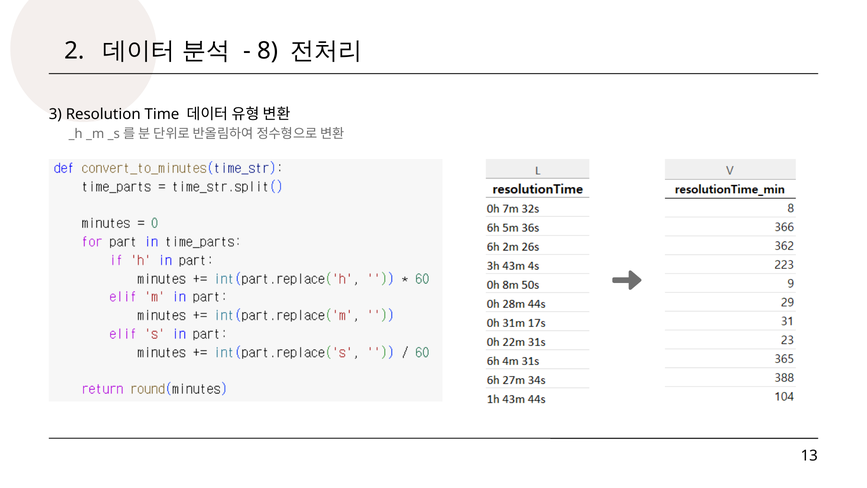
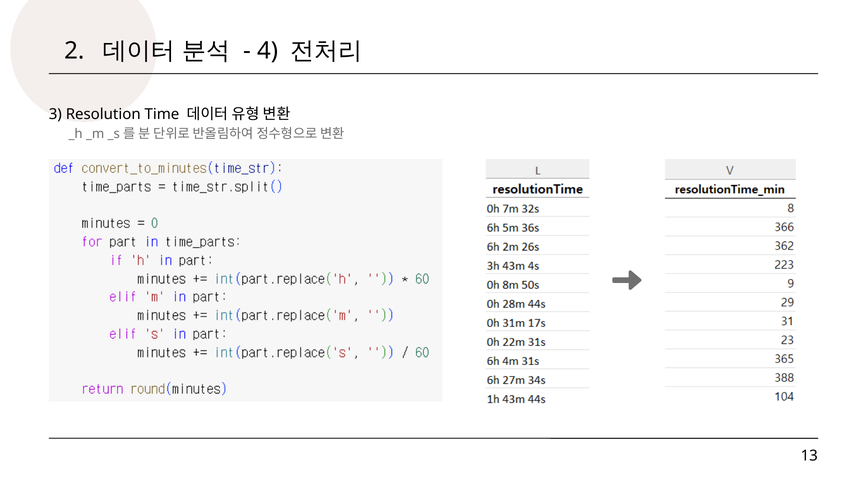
8: 8 -> 4
